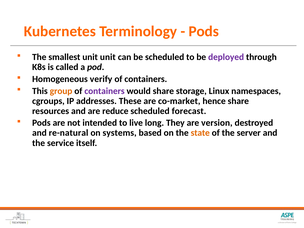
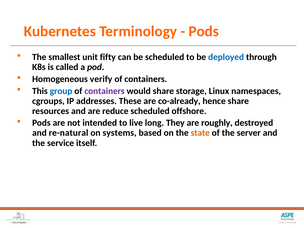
unit unit: unit -> fifty
deployed colour: purple -> blue
group colour: orange -> blue
co-market: co-market -> co-already
forecast: forecast -> offshore
version: version -> roughly
